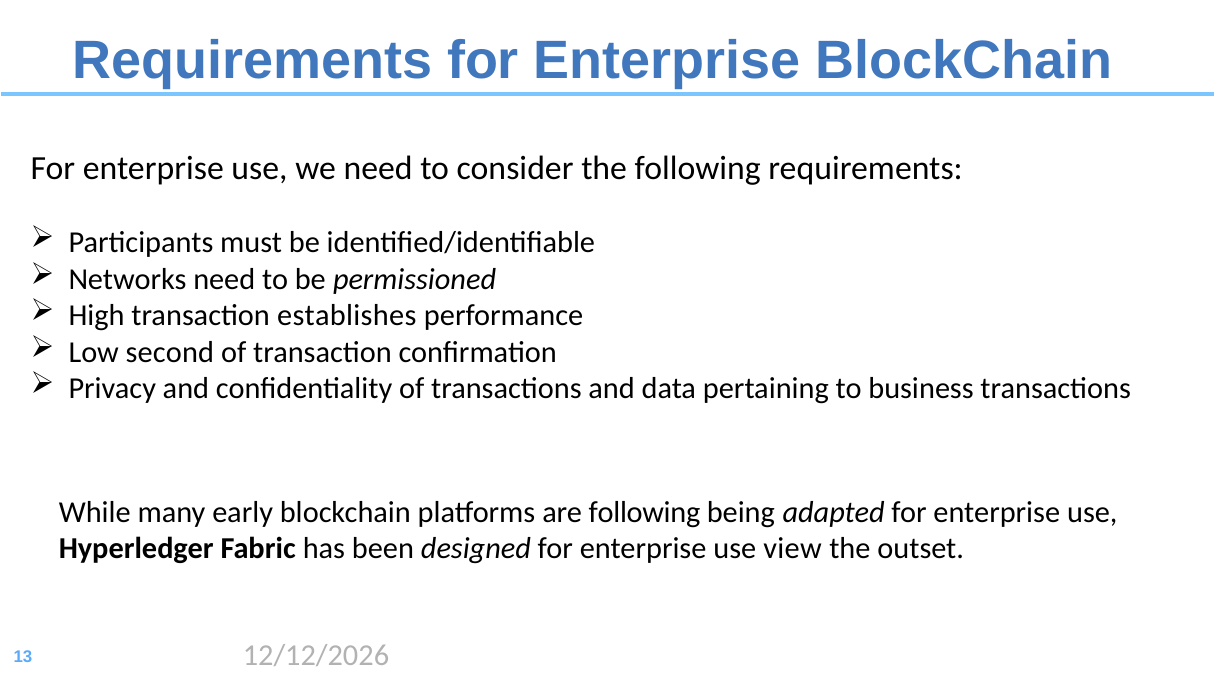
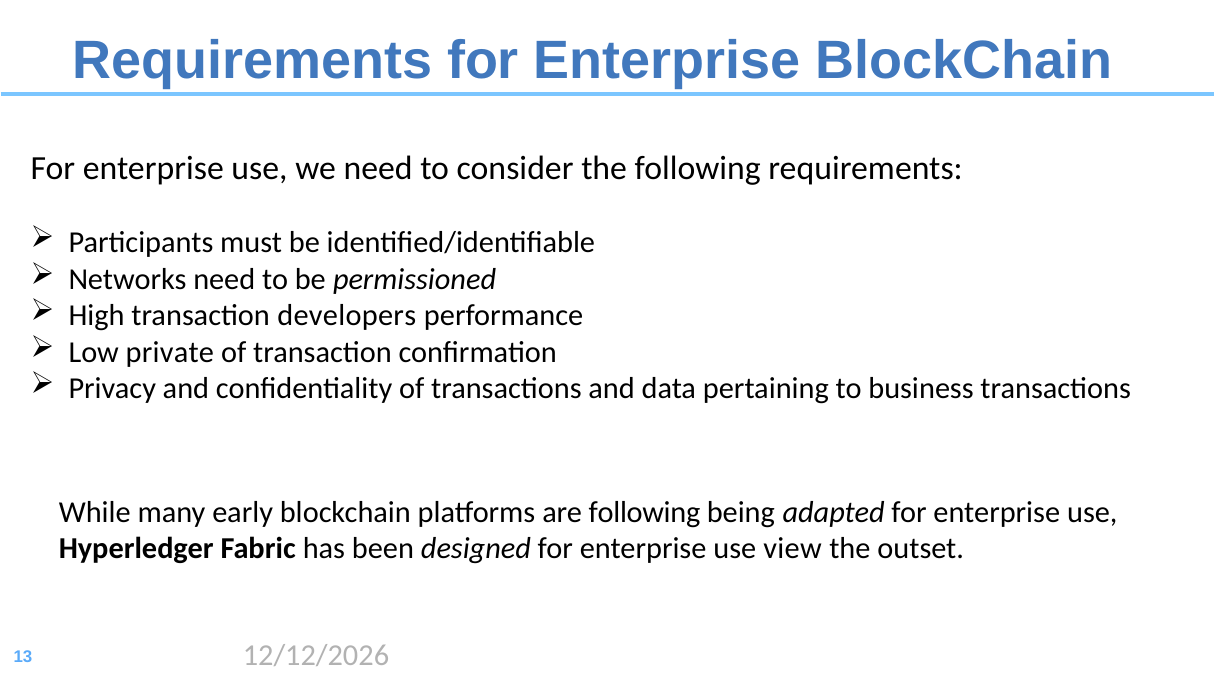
establishes: establishes -> developers
second: second -> private
